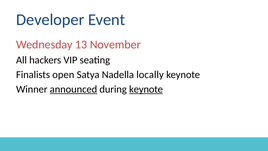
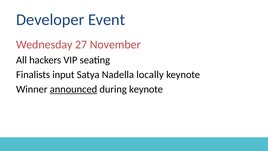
13: 13 -> 27
open: open -> input
keynote at (146, 89) underline: present -> none
